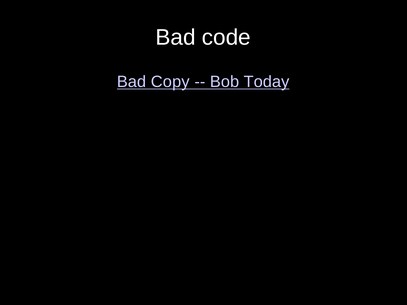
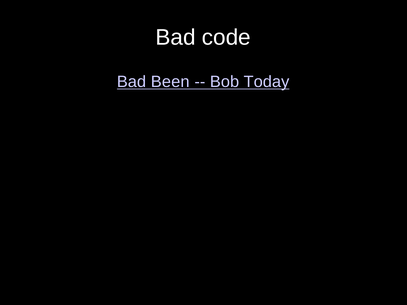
Copy: Copy -> Been
